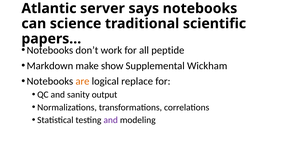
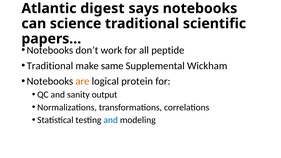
server: server -> digest
Markdown at (50, 66): Markdown -> Traditional
show: show -> same
replace: replace -> protein
and at (111, 120) colour: purple -> blue
